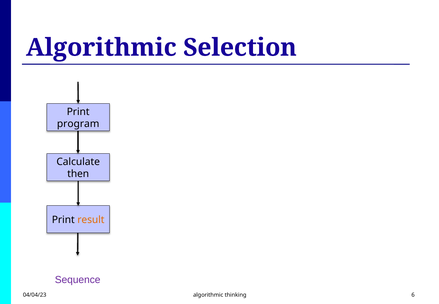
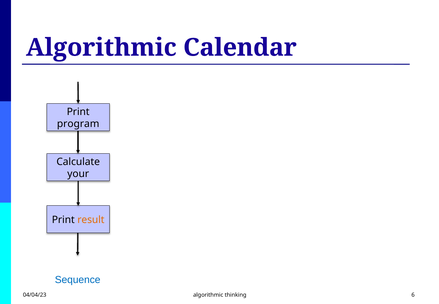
Selection: Selection -> Calendar
then: then -> your
Sequence colour: purple -> blue
